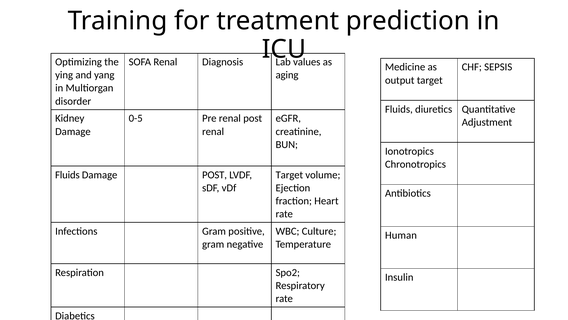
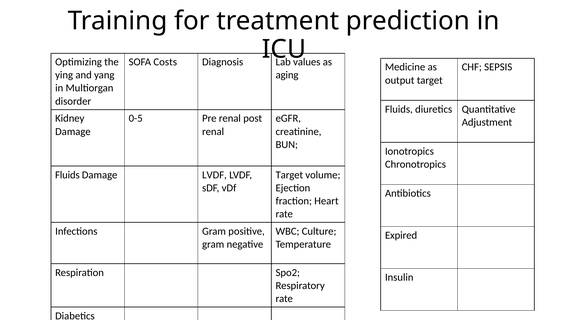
SOFA Renal: Renal -> Costs
Damage POST: POST -> LVDF
Human: Human -> Expired
